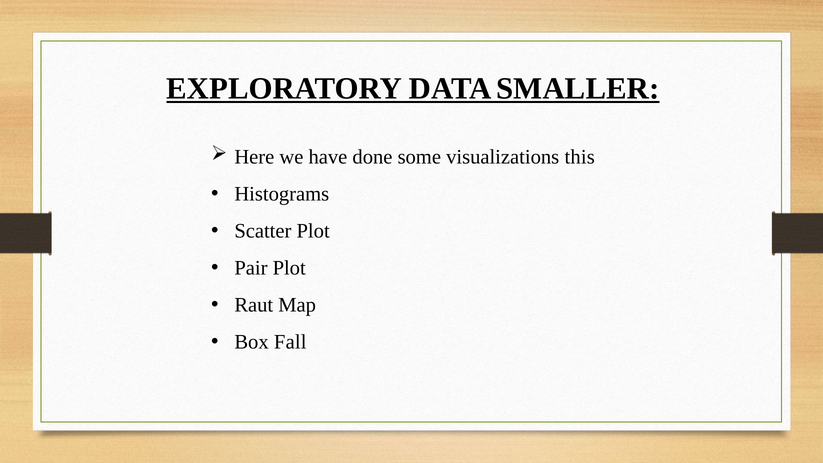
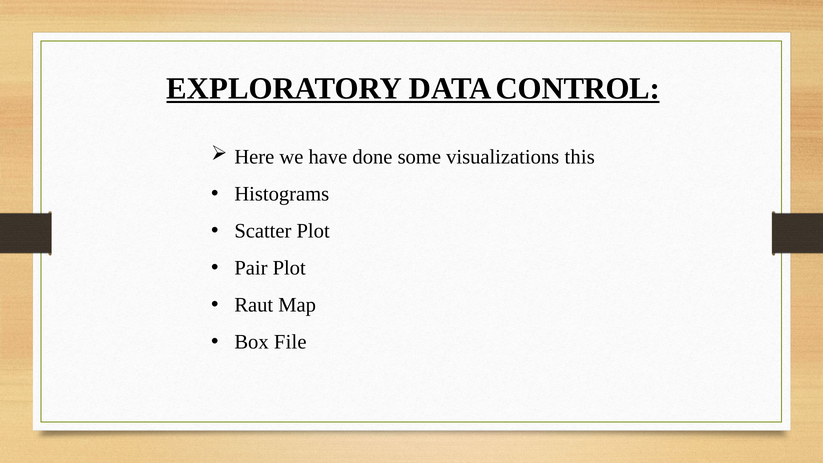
SMALLER: SMALLER -> CONTROL
Fall: Fall -> File
